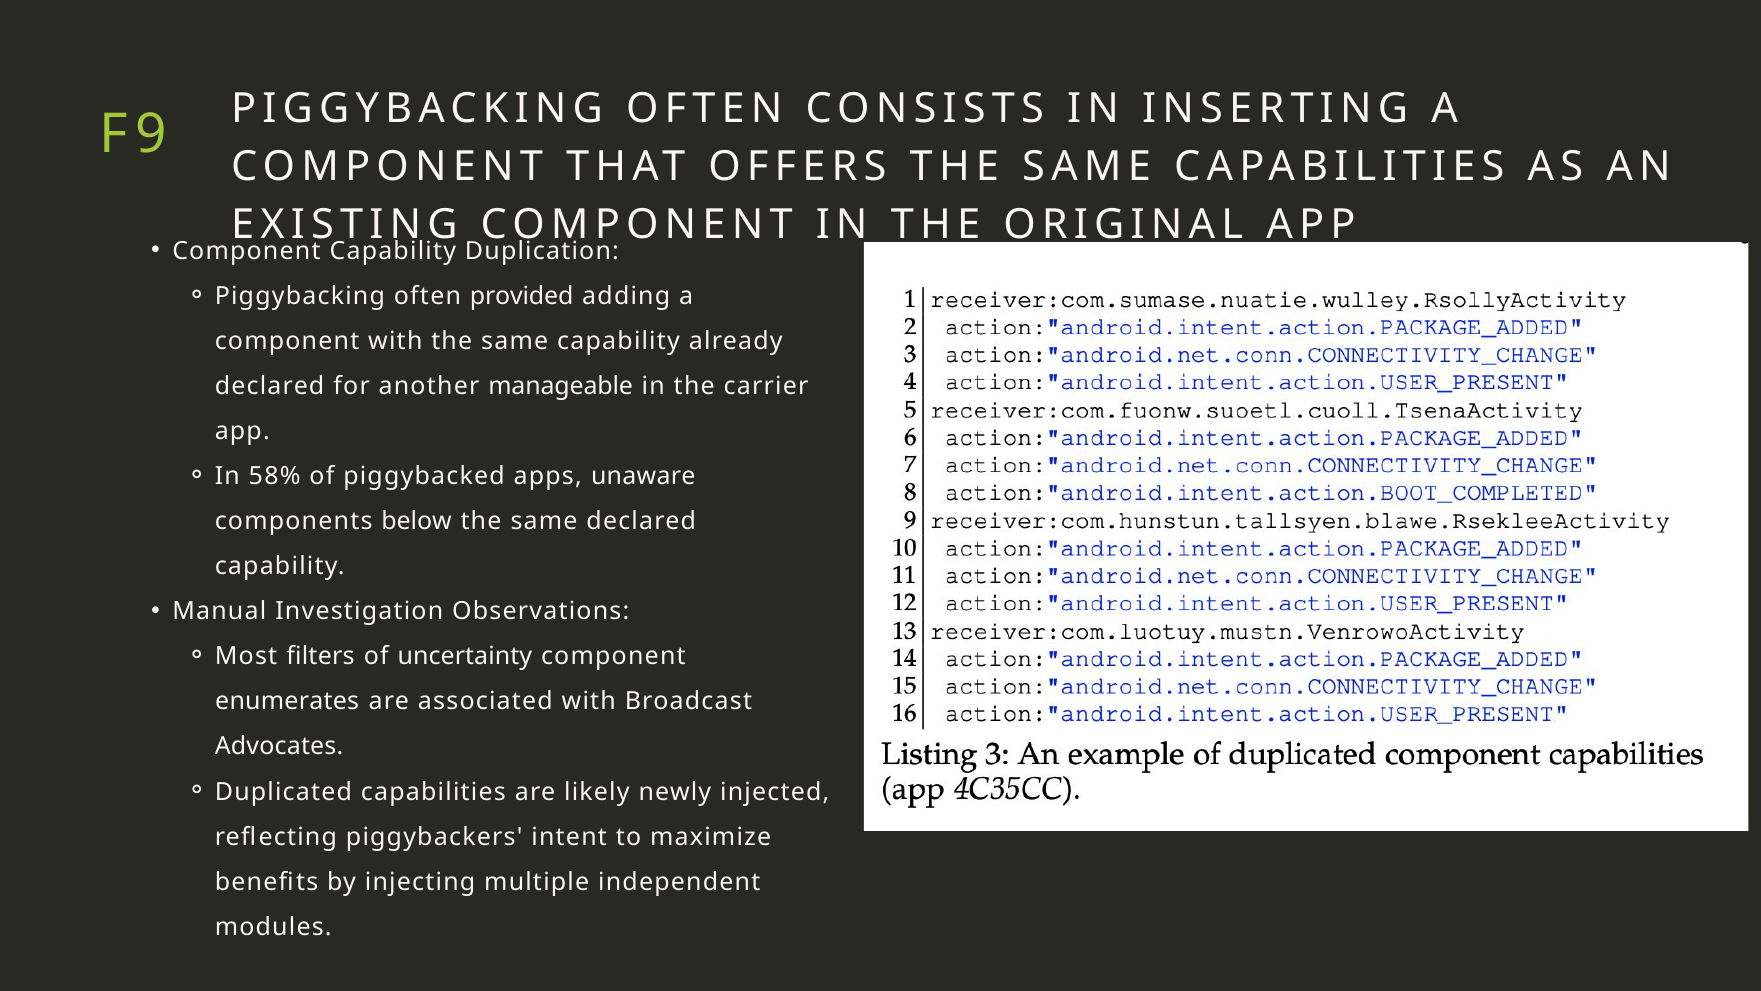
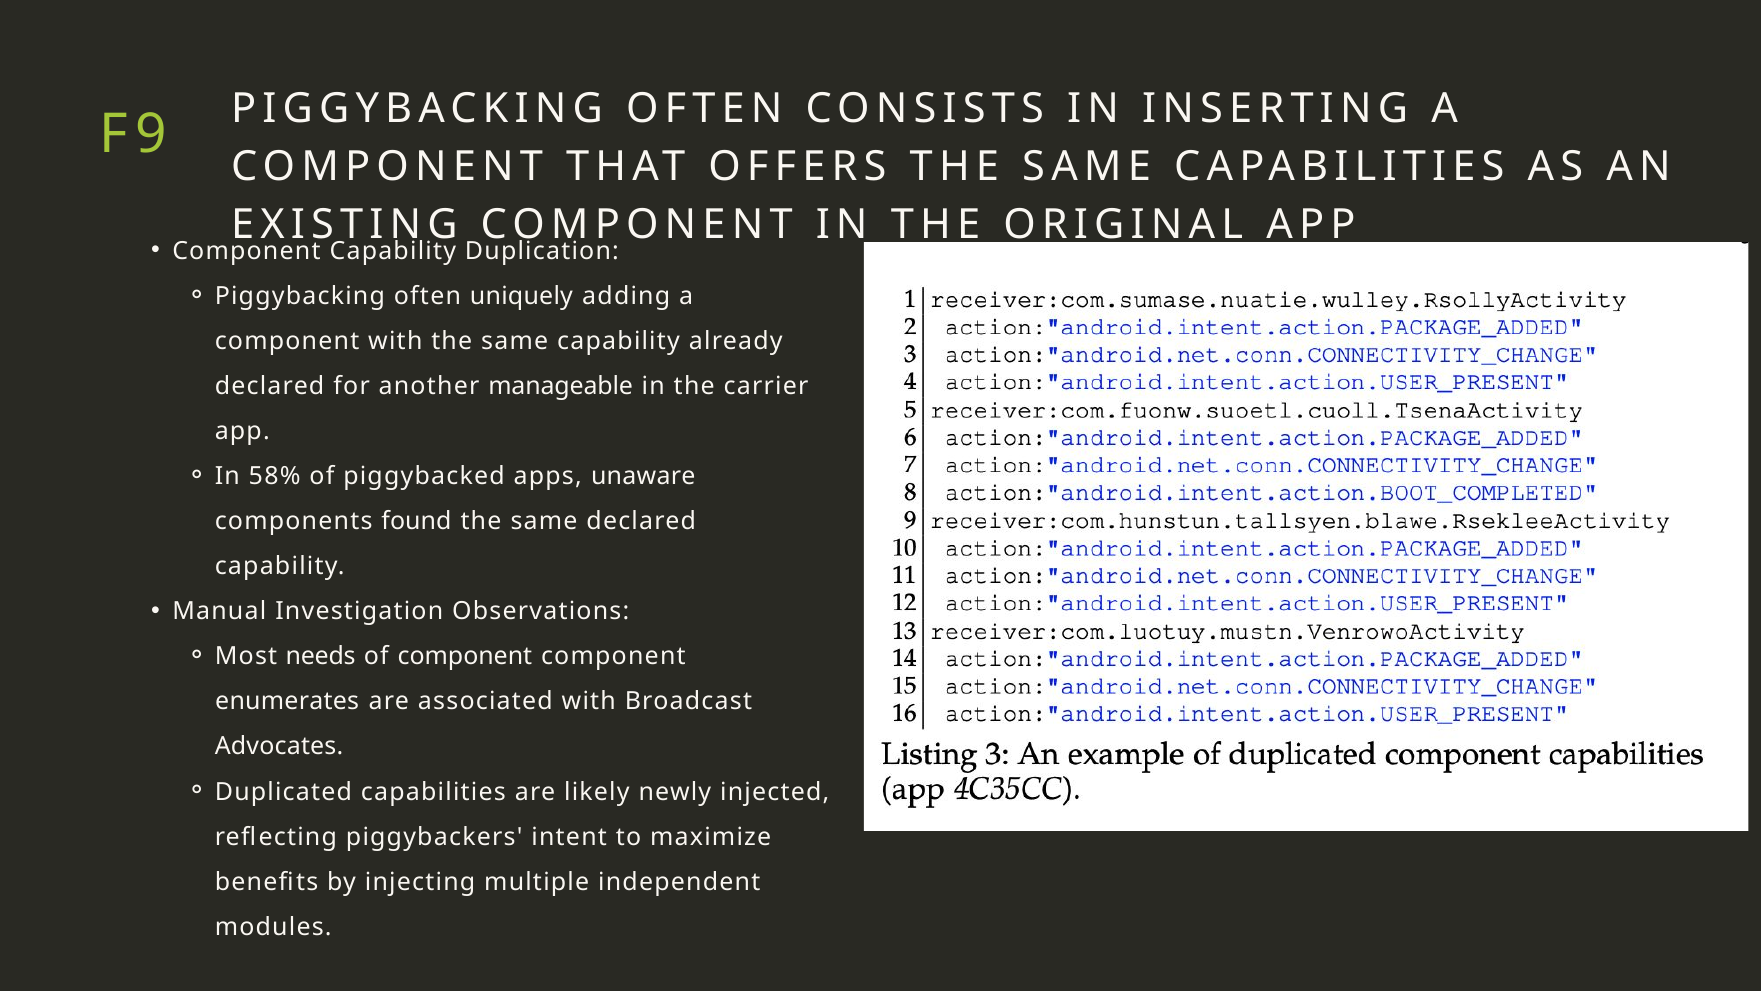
provided: provided -> uniquely
below: below -> found
filters: filters -> needs
of uncertainty: uncertainty -> component
